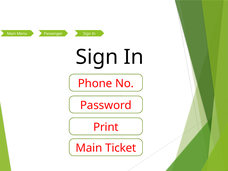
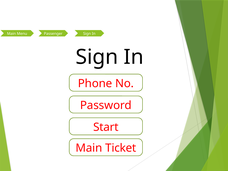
Print: Print -> Start
